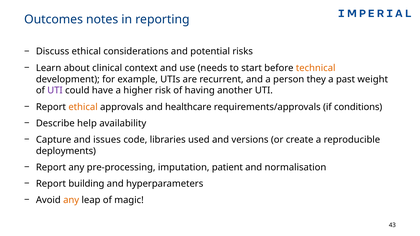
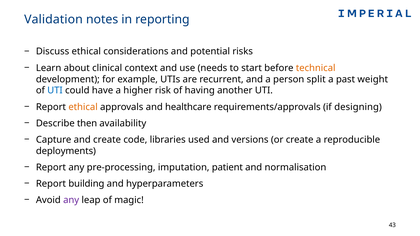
Outcomes: Outcomes -> Validation
they: they -> split
UTI at (55, 91) colour: purple -> blue
conditions: conditions -> designing
help: help -> then
and issues: issues -> create
any at (71, 200) colour: orange -> purple
